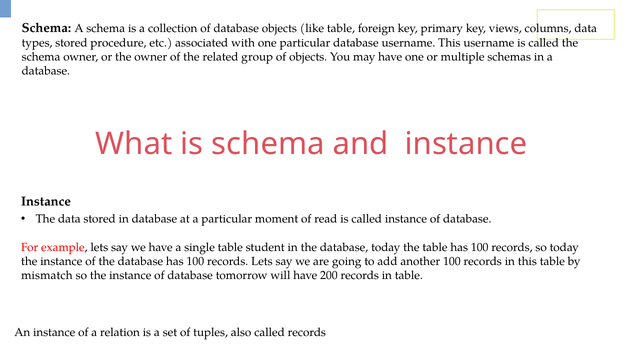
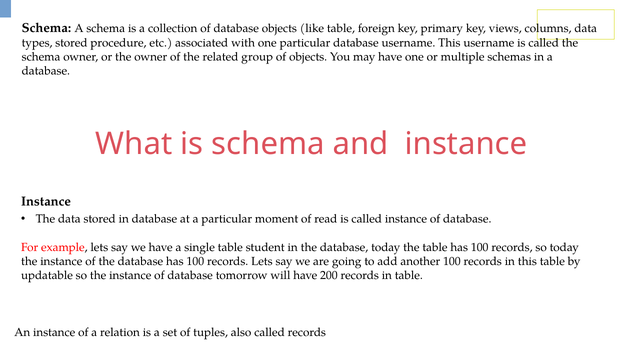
mismatch: mismatch -> updatable
